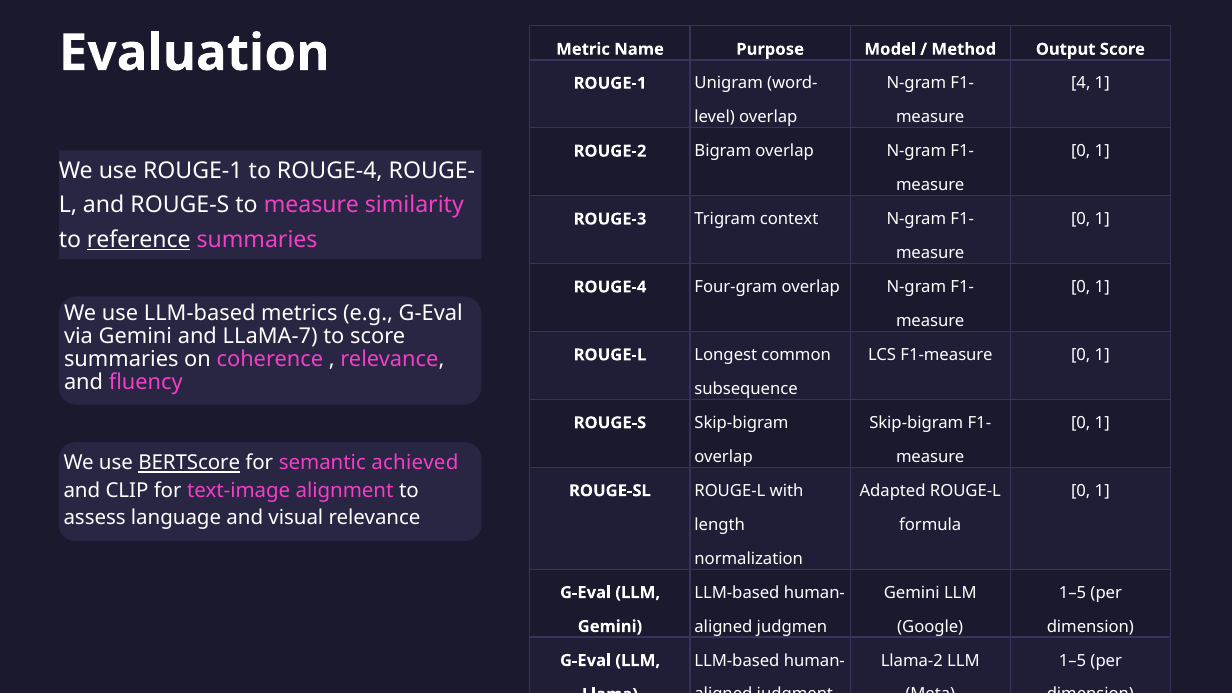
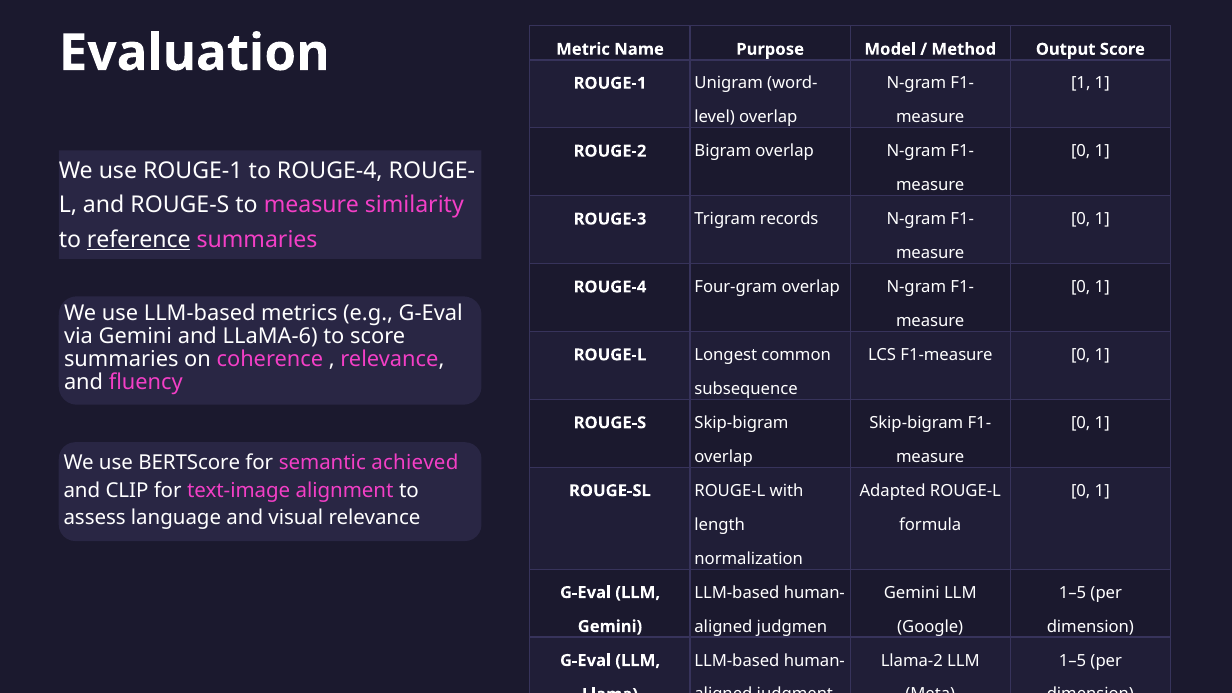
4 at (1081, 83): 4 -> 1
context: context -> records
LLaMA-7: LLaMA-7 -> LLaMA-6
BERTScore at (189, 463) underline: present -> none
